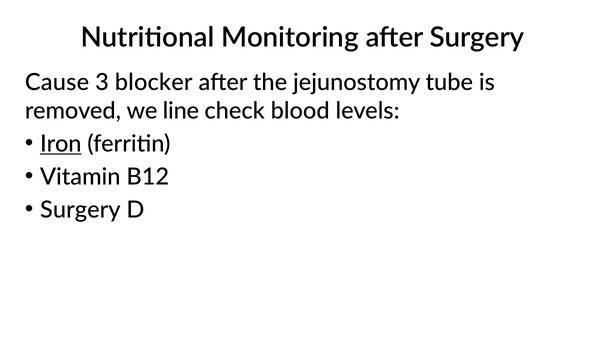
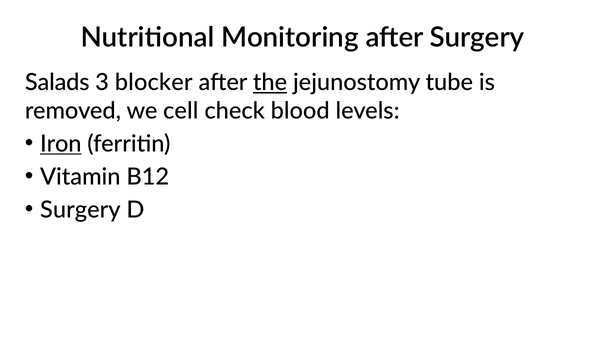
Cause: Cause -> Salads
the underline: none -> present
line: line -> cell
